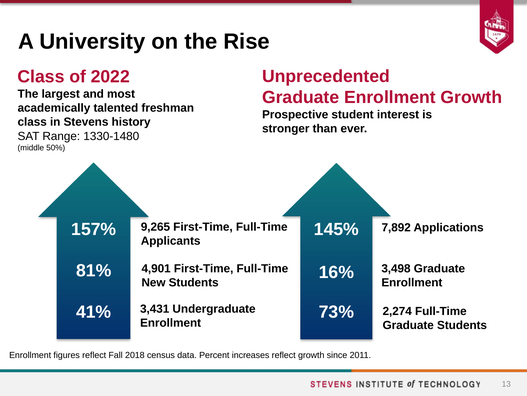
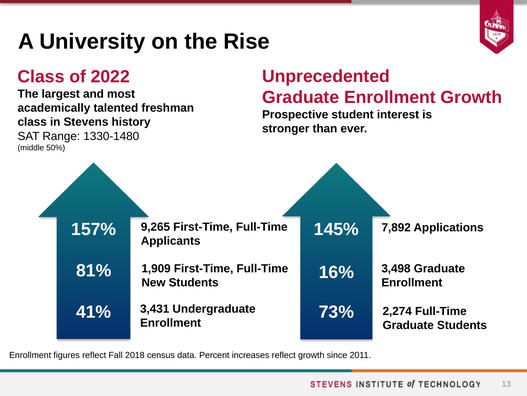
4,901: 4,901 -> 1,909
